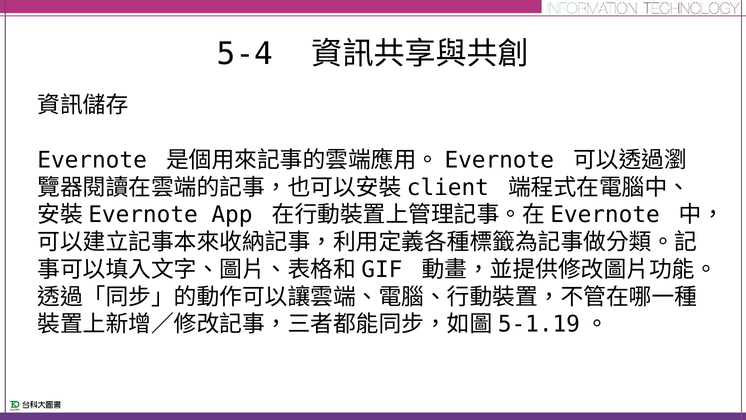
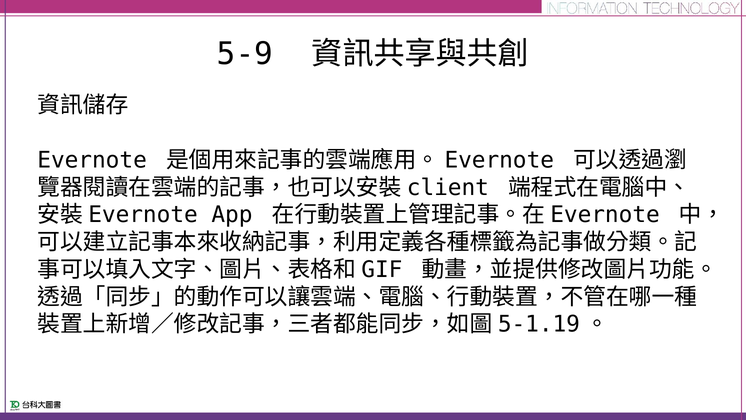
5-4: 5-4 -> 5-9
